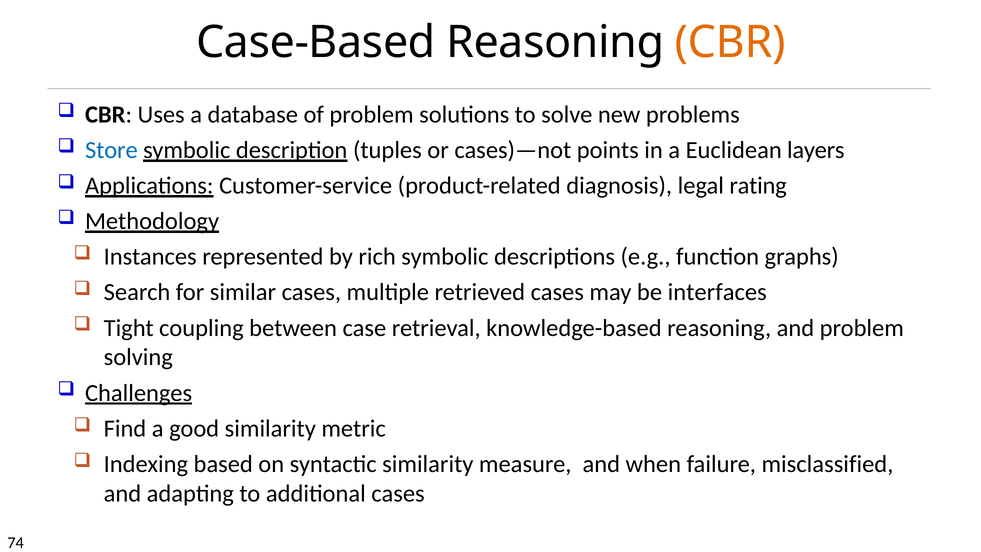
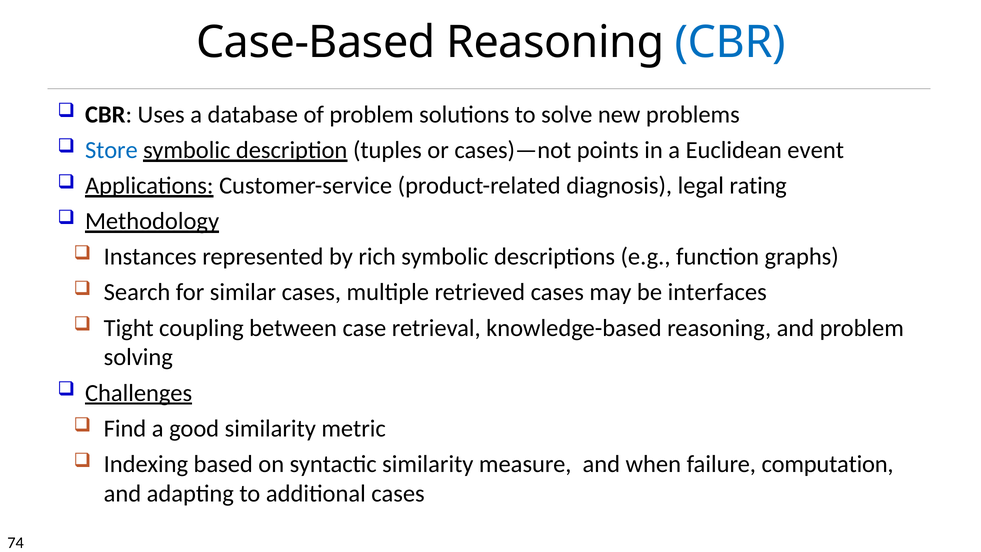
CBR at (730, 43) colour: orange -> blue
layers: layers -> event
misclassified: misclassified -> computation
